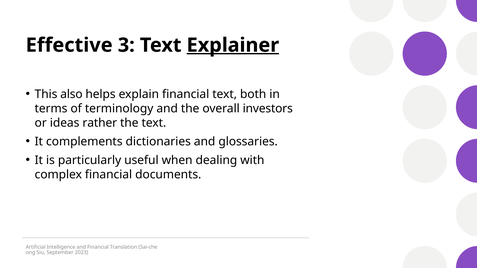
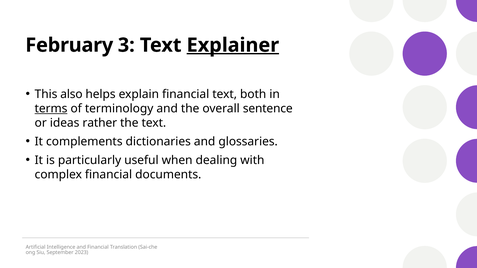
Effective: Effective -> February
terms underline: none -> present
investors: investors -> sentence
